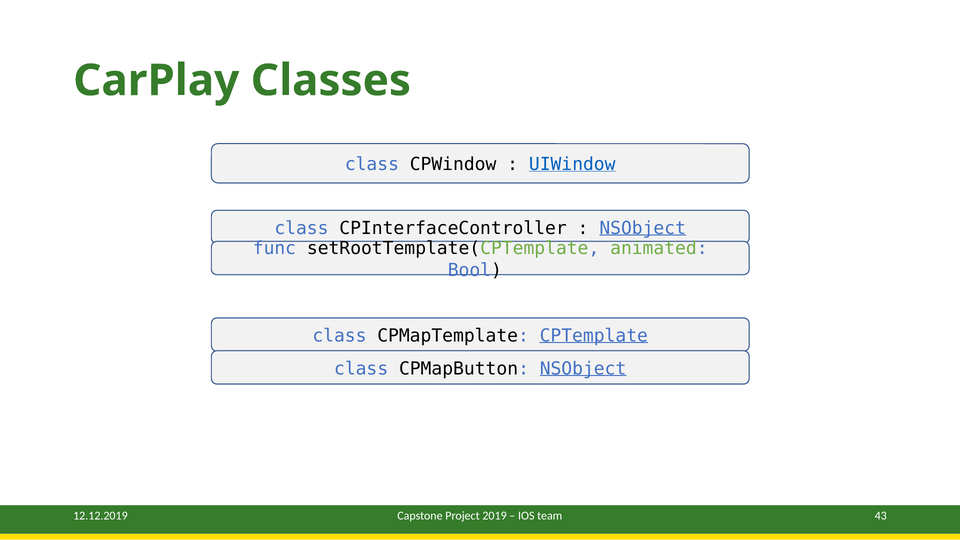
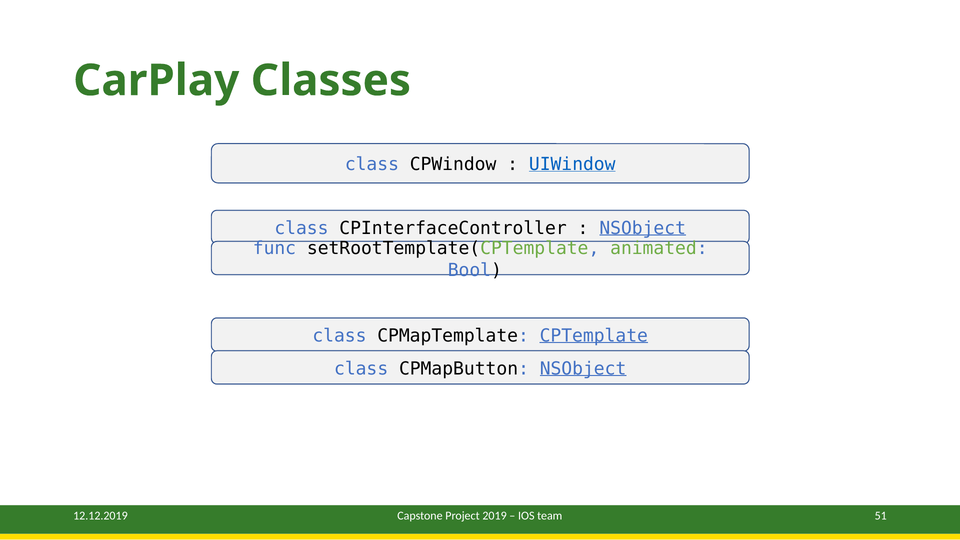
43: 43 -> 51
